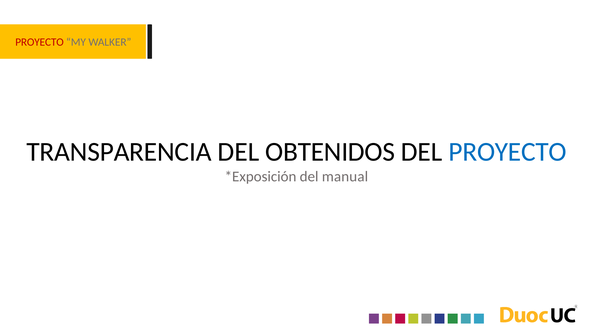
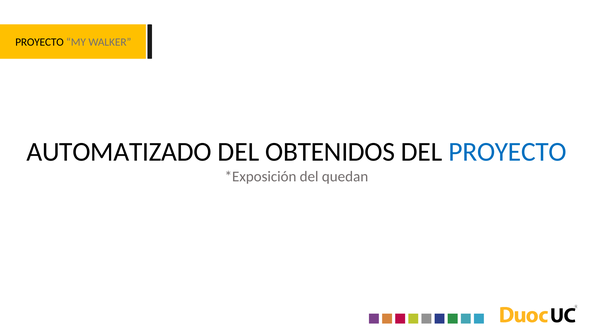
PROYECTO at (39, 42) colour: red -> black
TRANSPARENCIA: TRANSPARENCIA -> AUTOMATIZADO
manual: manual -> quedan
